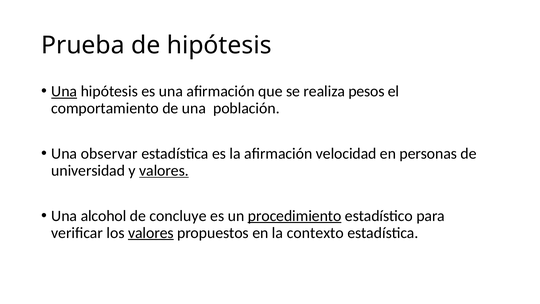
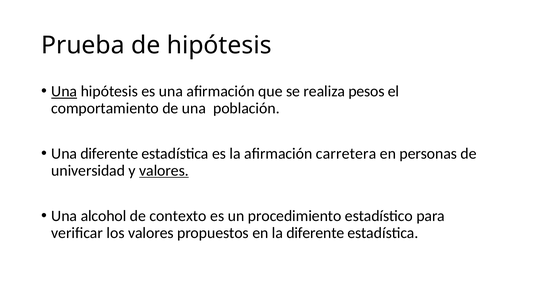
Una observar: observar -> diferente
velocidad: velocidad -> carretera
concluye: concluye -> contexto
procedimiento underline: present -> none
valores at (151, 233) underline: present -> none
la contexto: contexto -> diferente
